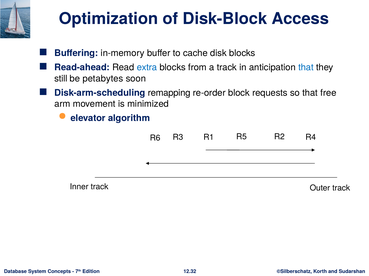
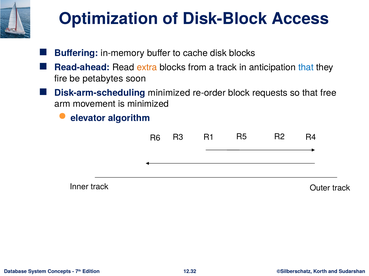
extra colour: blue -> orange
still: still -> fire
Disk-arm-scheduling remapping: remapping -> minimized
